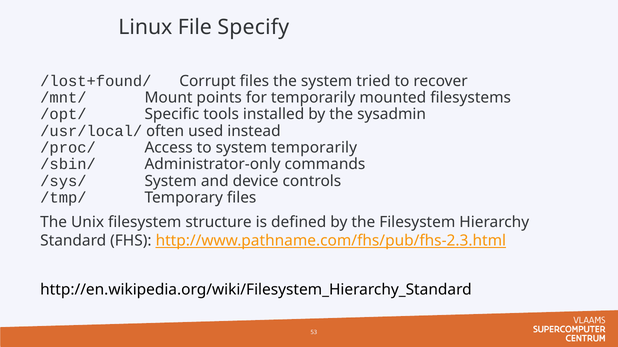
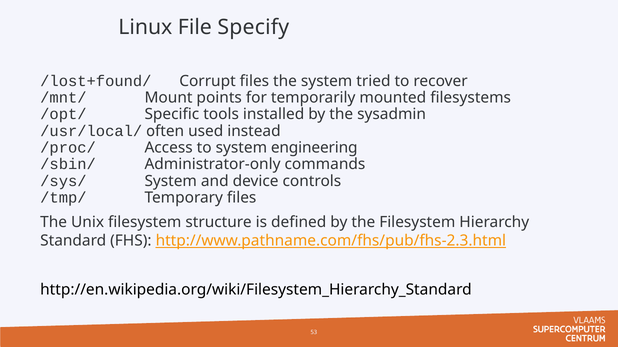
system temporarily: temporarily -> engineering
